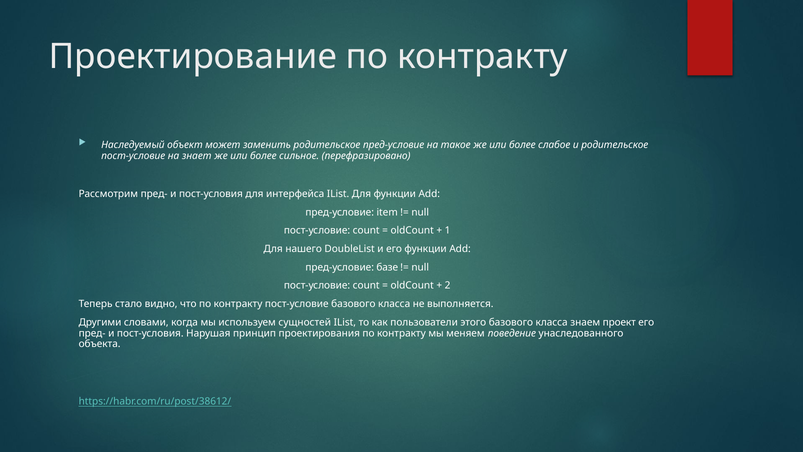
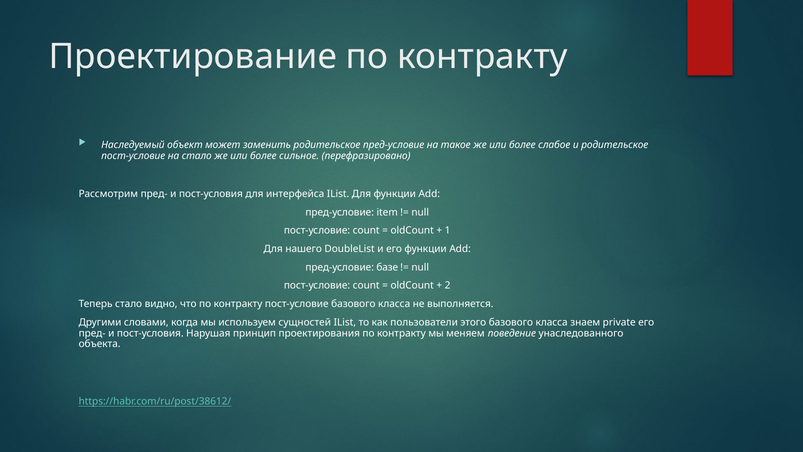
на знает: знает -> стало
проект: проект -> private
